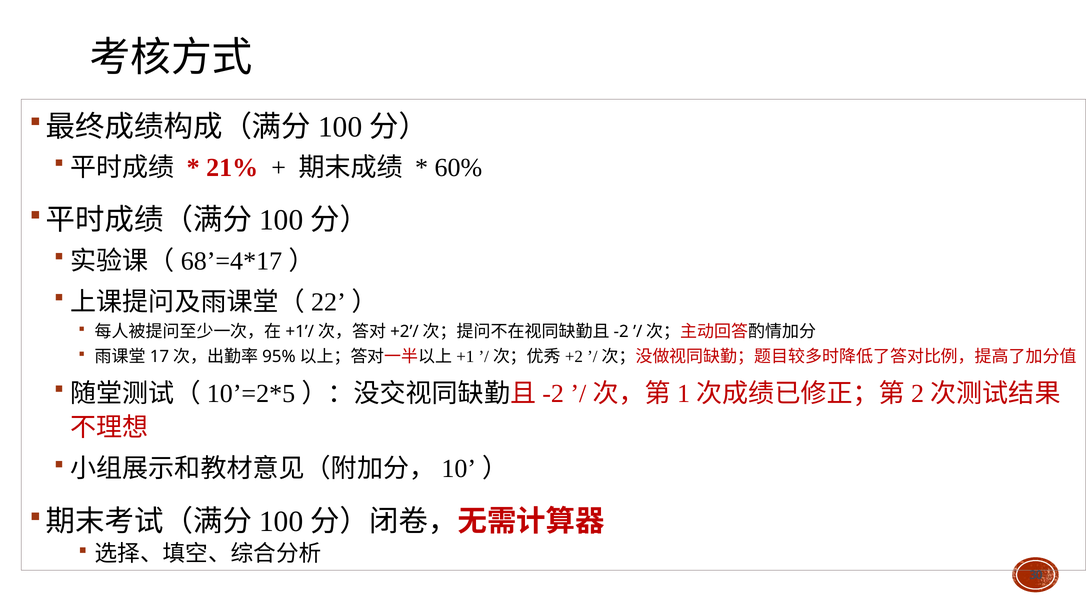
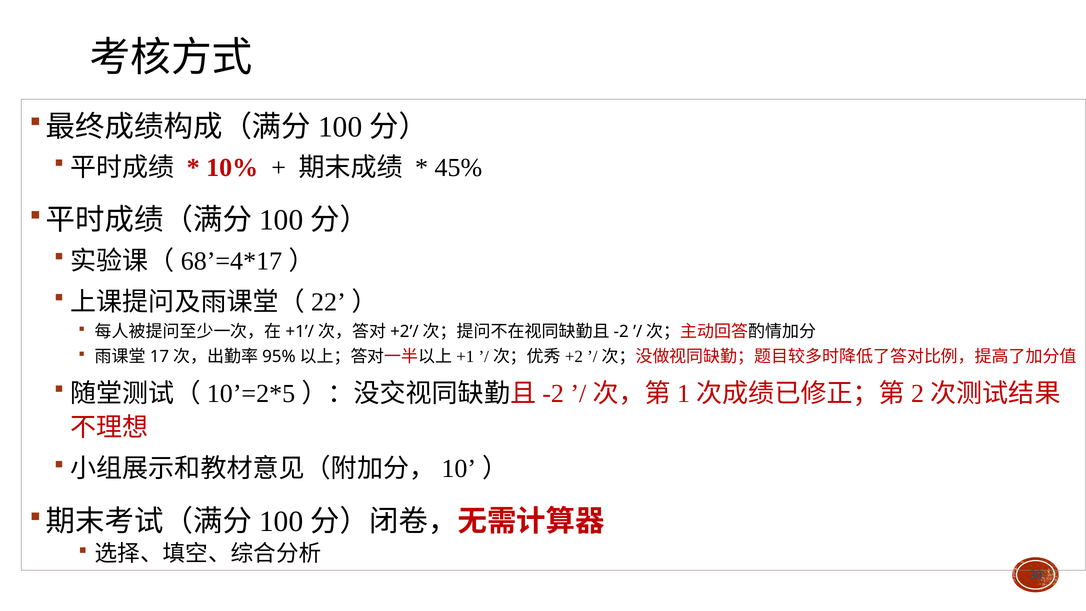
21%: 21% -> 10%
60%: 60% -> 45%
